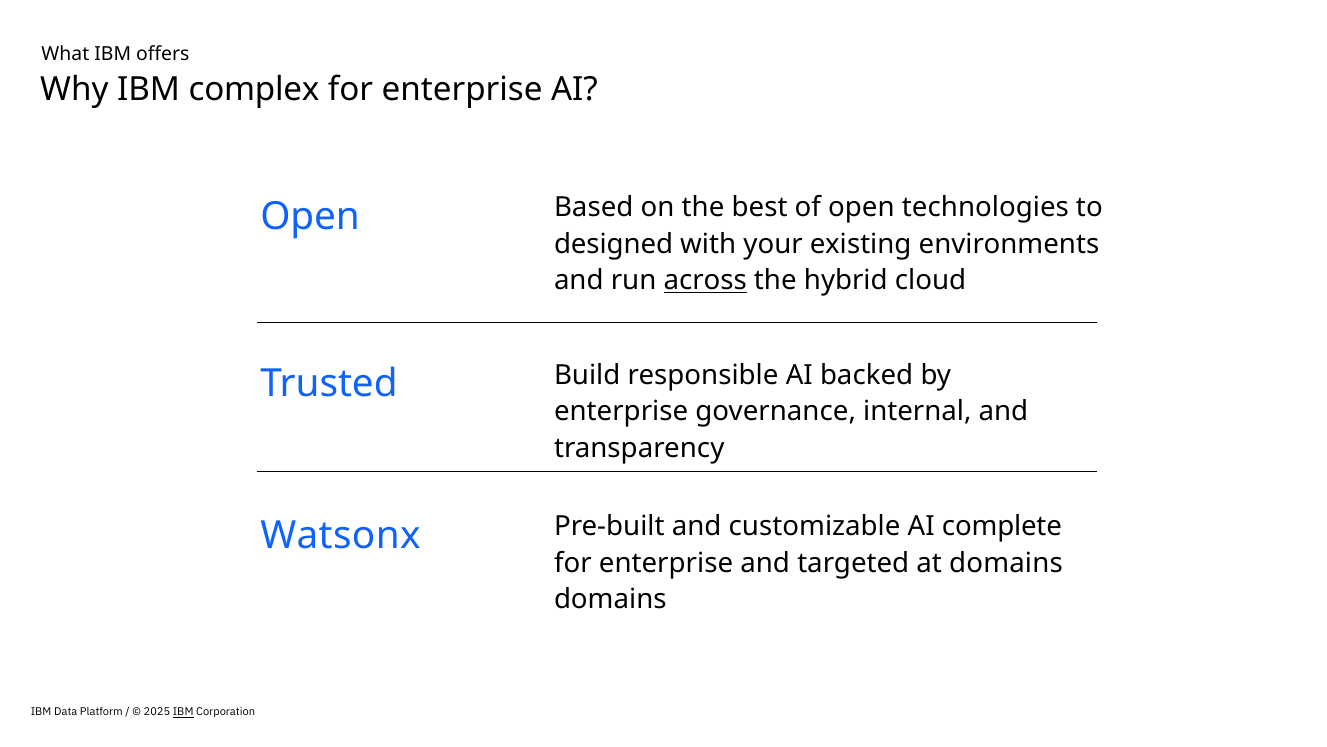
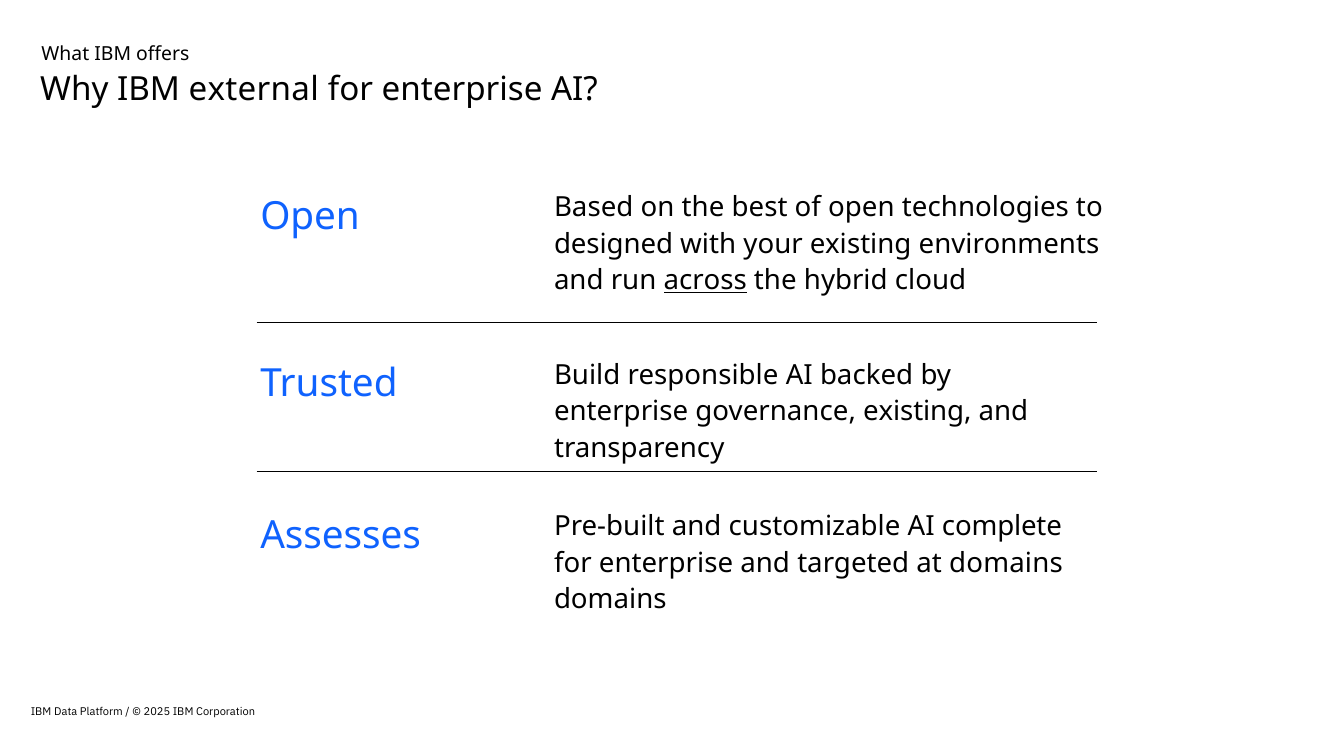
complex: complex -> external
governance internal: internal -> existing
Watsonx: Watsonx -> Assesses
IBM at (183, 712) underline: present -> none
